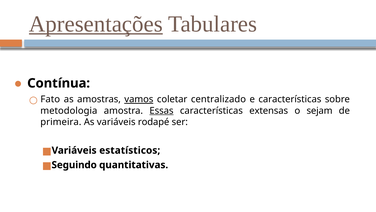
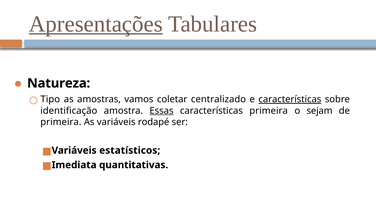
Contínua: Contínua -> Natureza
Fato: Fato -> Tipo
vamos underline: present -> none
características at (290, 99) underline: none -> present
metodologia: metodologia -> identificação
características extensas: extensas -> primeira
Seguindo: Seguindo -> Imediata
